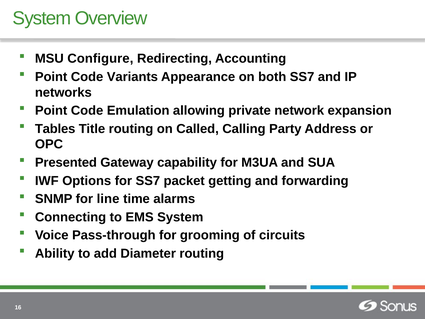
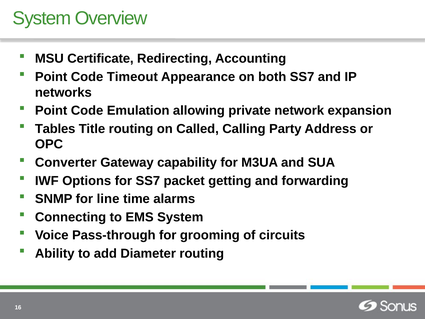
Configure: Configure -> Certificate
Variants: Variants -> Timeout
Presented: Presented -> Converter
